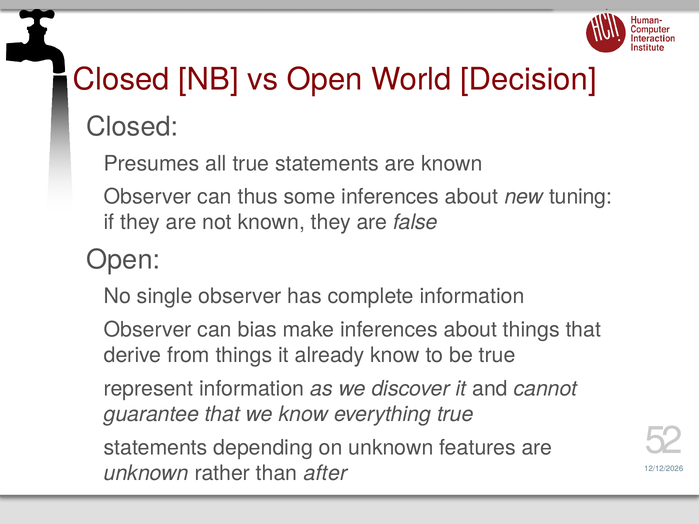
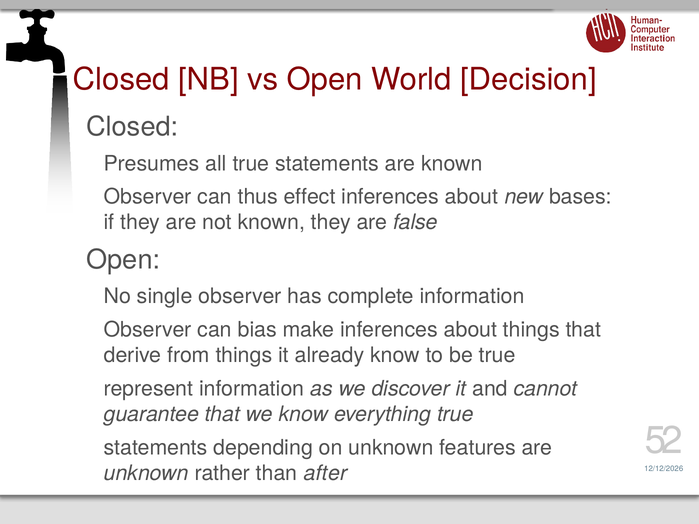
some: some -> effect
tuning: tuning -> bases
